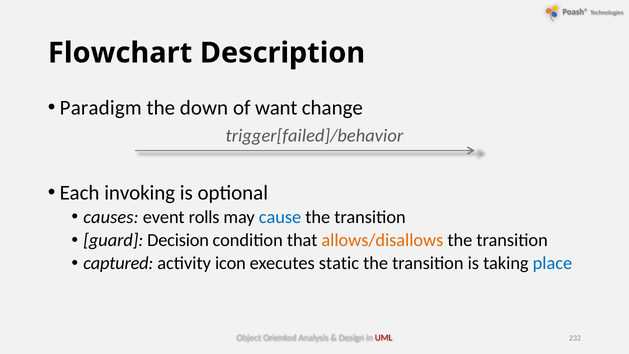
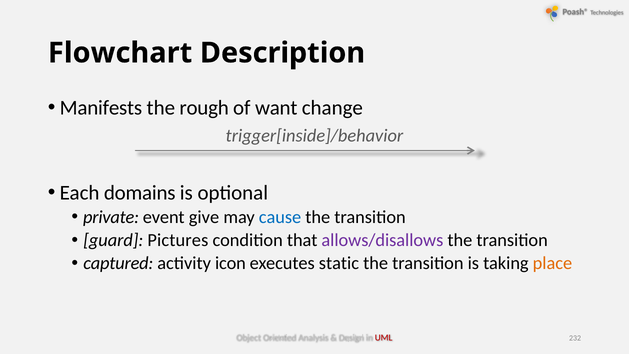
Paradigm: Paradigm -> Manifests
down: down -> rough
trigger[failed]/behavior: trigger[failed]/behavior -> trigger[inside]/behavior
invoking: invoking -> domains
causes: causes -> private
rolls: rolls -> give
Decision: Decision -> Pictures
allows/disallows colour: orange -> purple
place colour: blue -> orange
